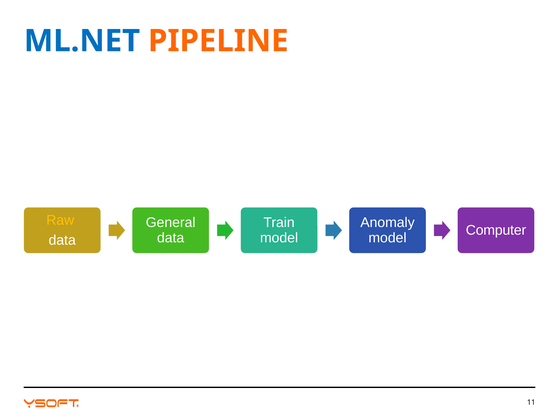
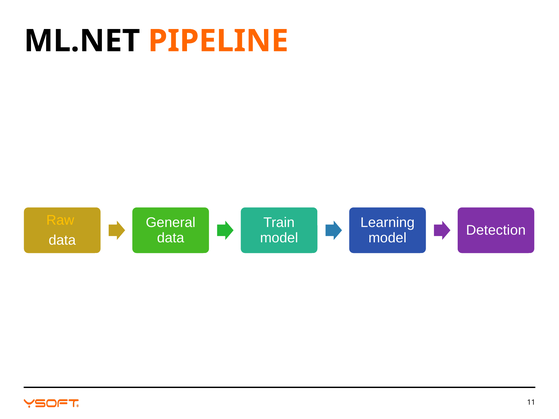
ML.NET colour: blue -> black
Anomaly: Anomaly -> Learning
Computer: Computer -> Detection
